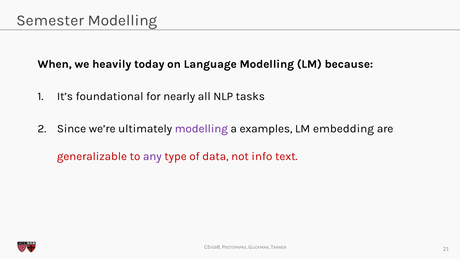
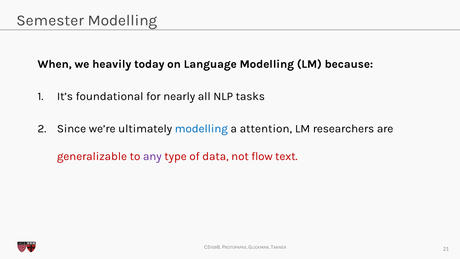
modelling at (201, 129) colour: purple -> blue
examples: examples -> attention
embedding: embedding -> researchers
info: info -> flow
